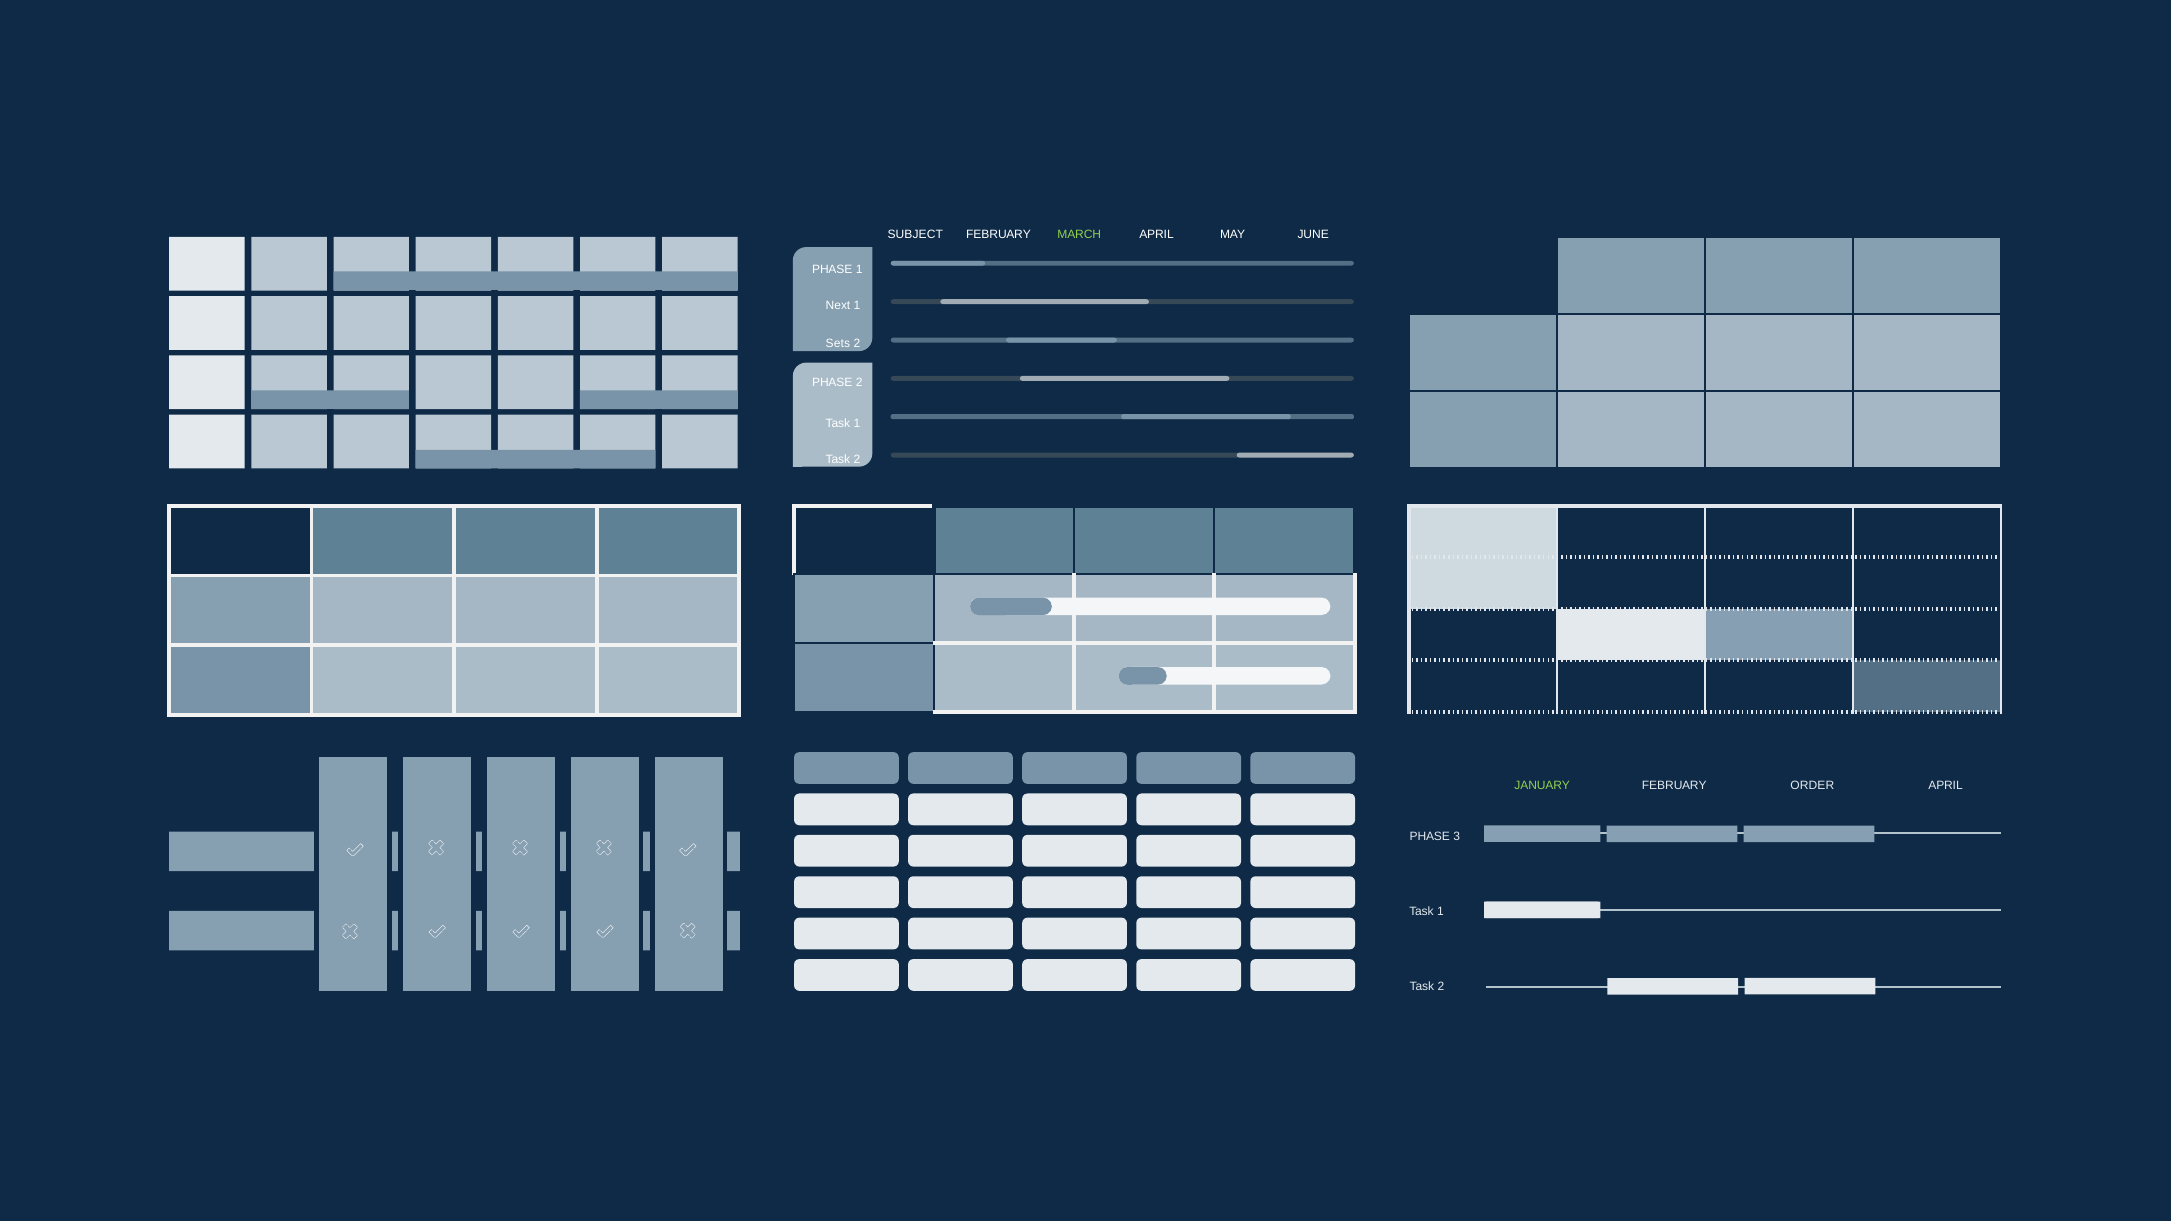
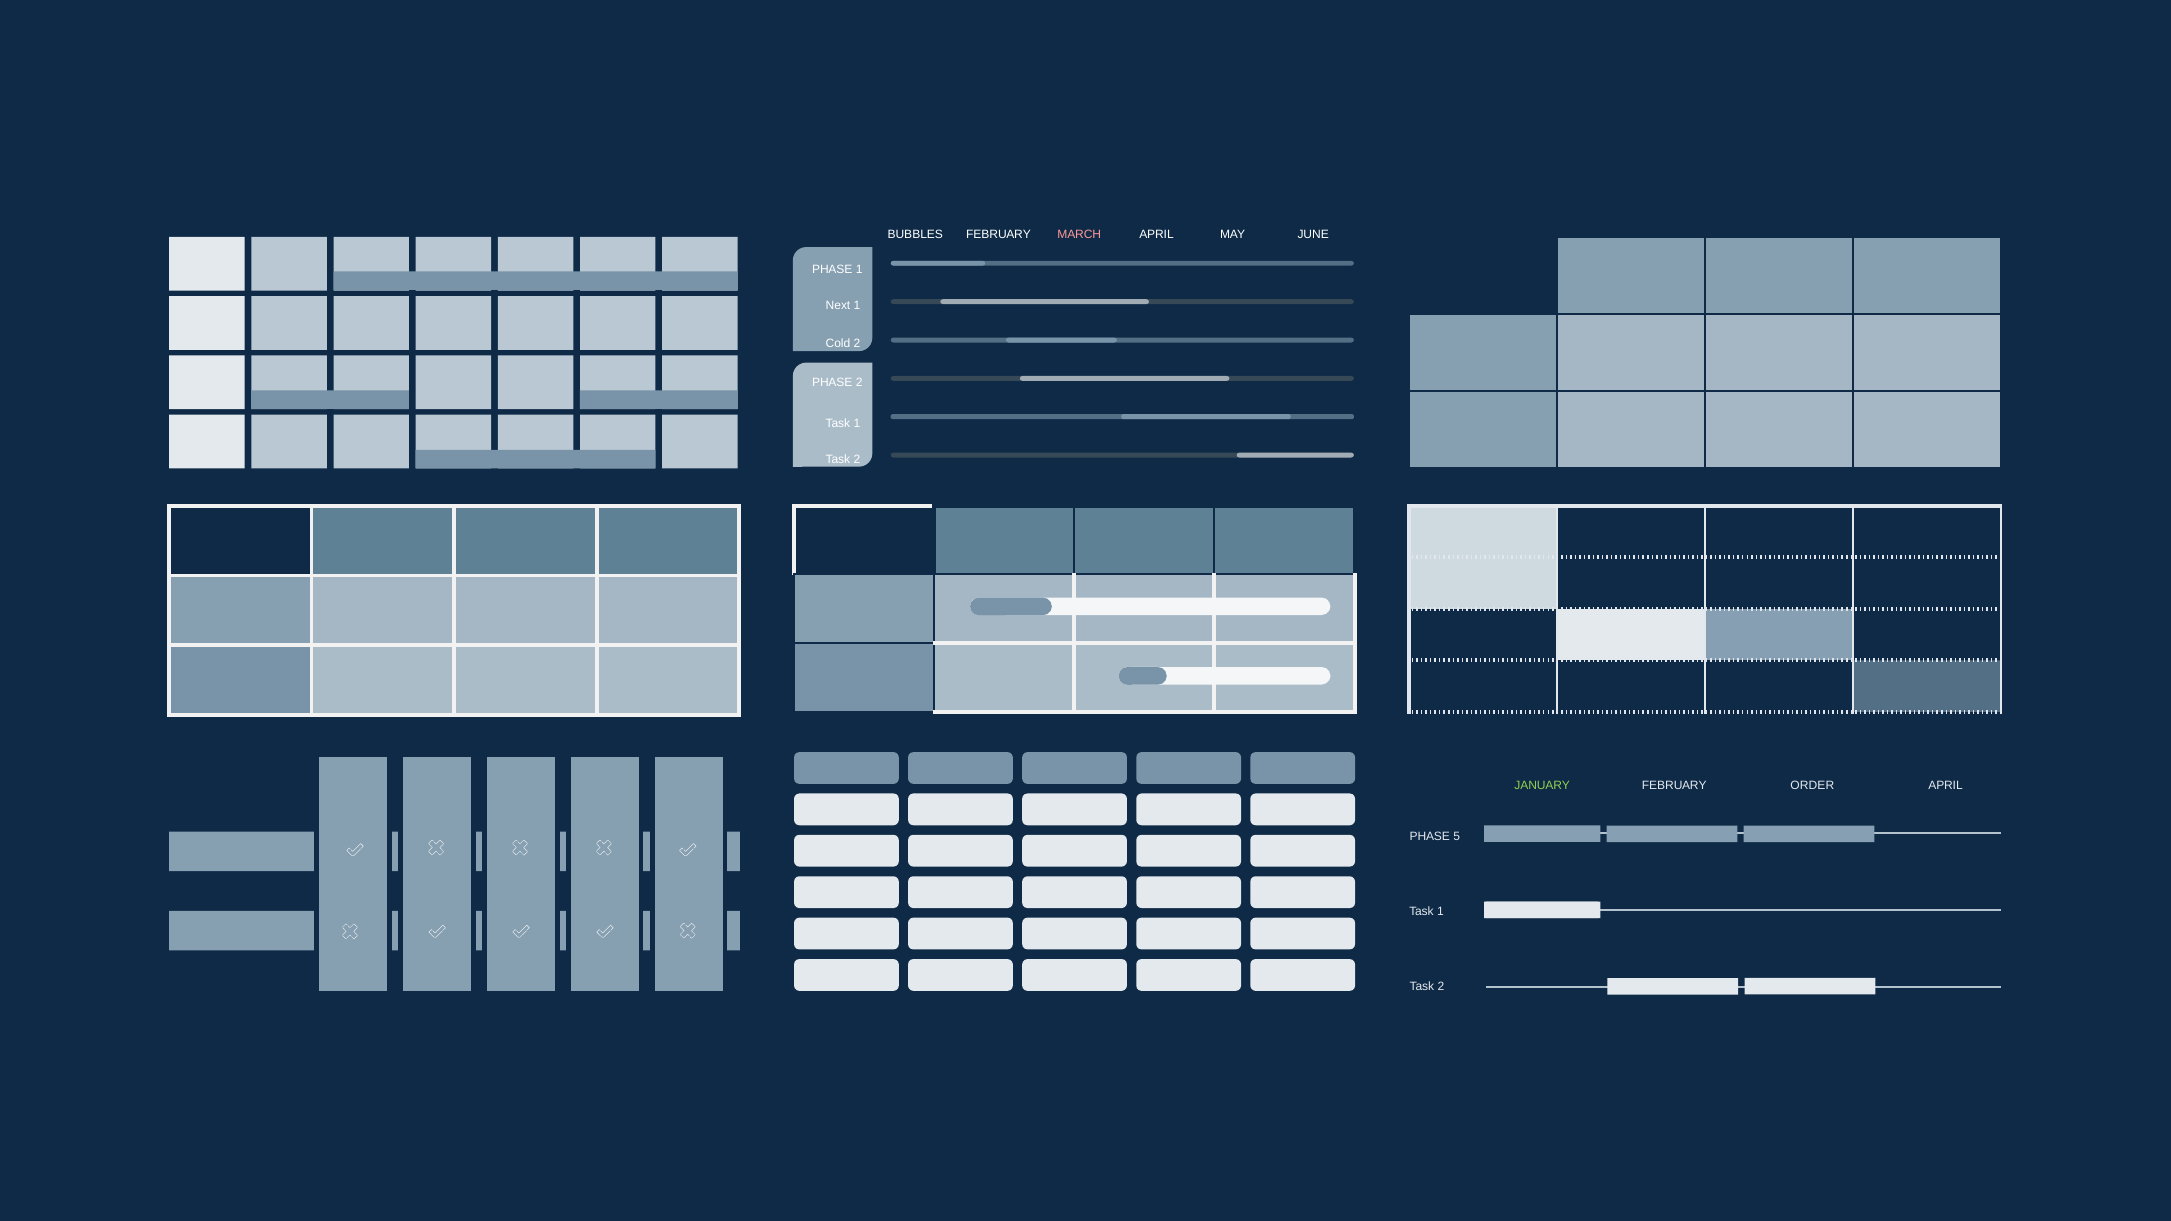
SUBJECT: SUBJECT -> BUBBLES
MARCH colour: light green -> pink
Sets: Sets -> Cold
3: 3 -> 5
